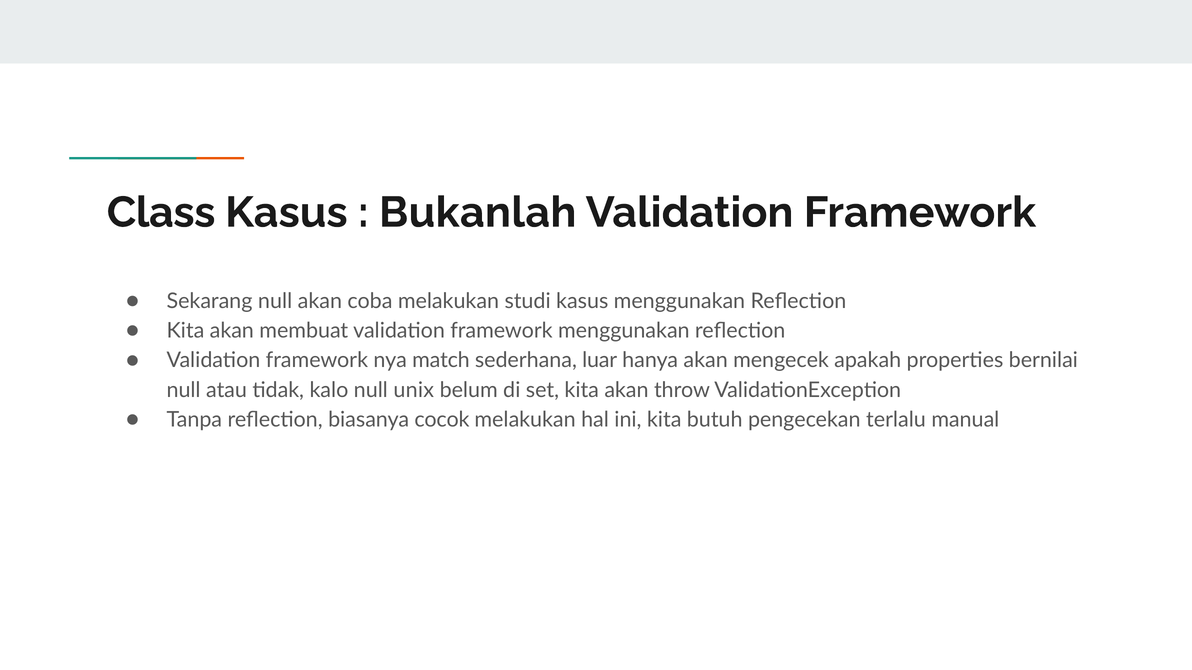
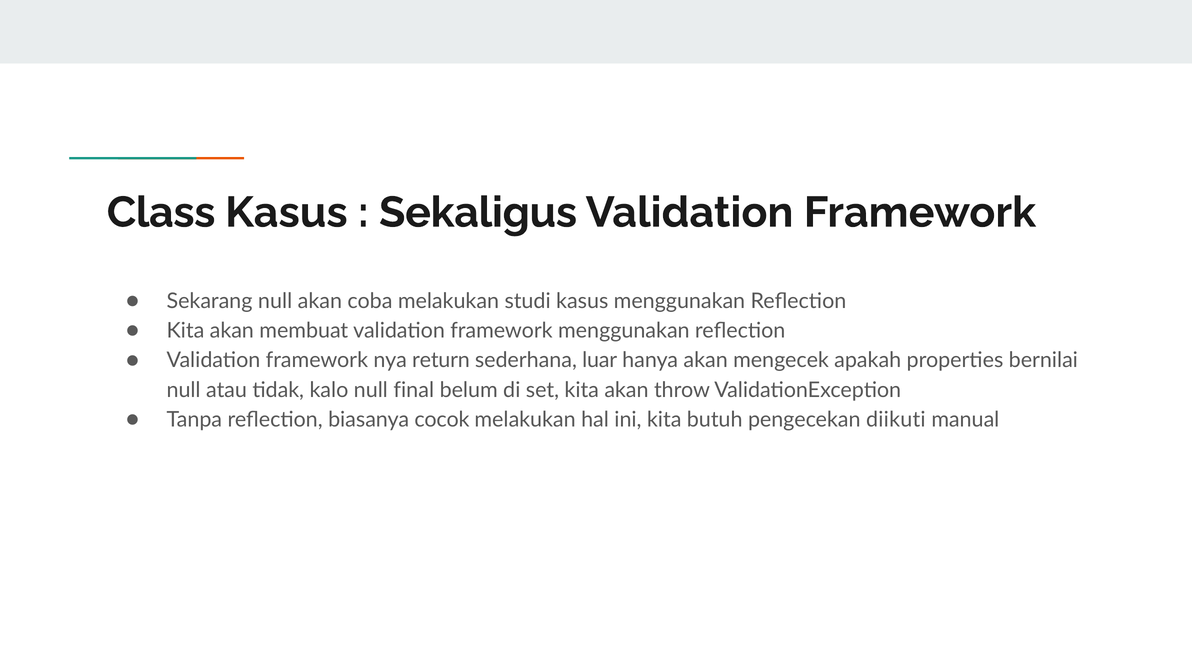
Bukanlah: Bukanlah -> Sekaligus
match: match -> return
unix: unix -> final
terlalu: terlalu -> diikuti
